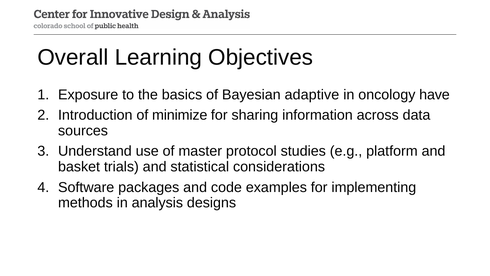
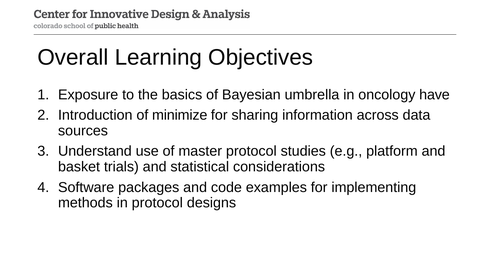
adaptive: adaptive -> umbrella
in analysis: analysis -> protocol
